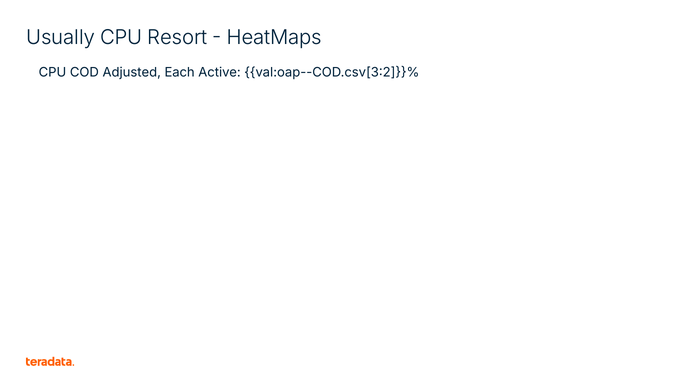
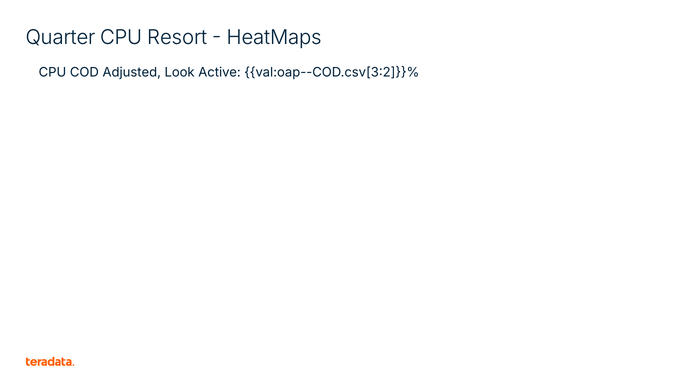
Usually: Usually -> Quarter
Each: Each -> Look
